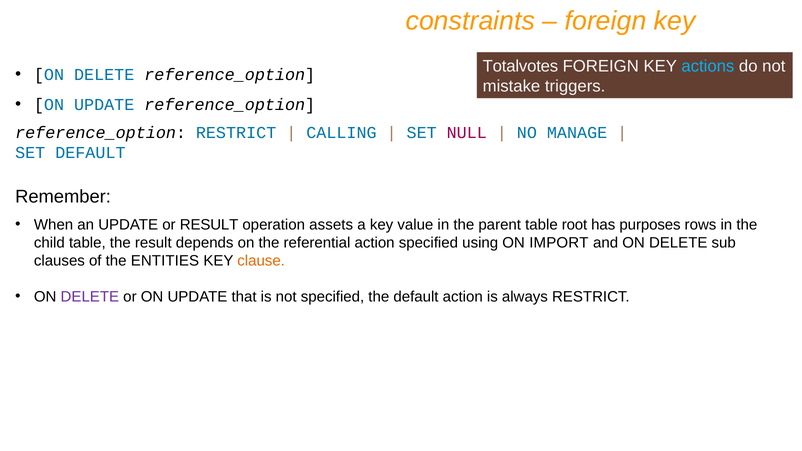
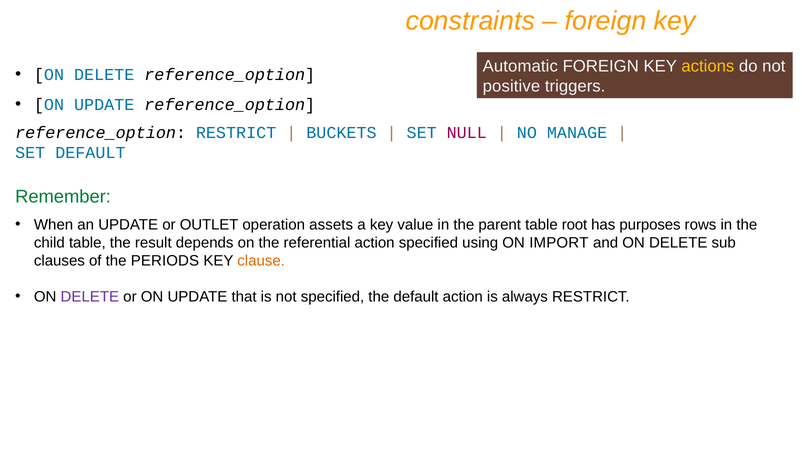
Totalvotes: Totalvotes -> Automatic
actions colour: light blue -> yellow
mistake: mistake -> positive
CALLING: CALLING -> BUCKETS
Remember colour: black -> green
or RESULT: RESULT -> OUTLET
ENTITIES: ENTITIES -> PERIODS
